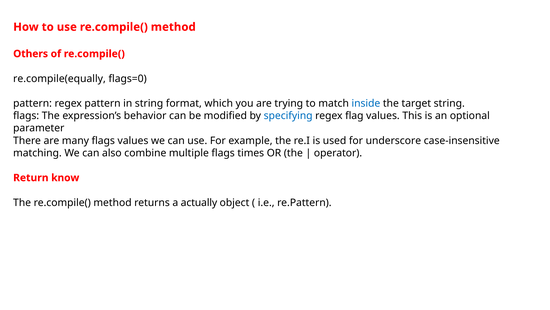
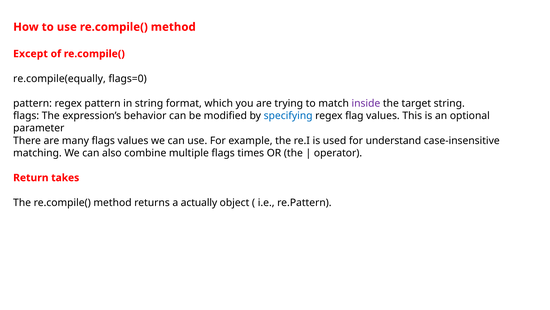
Others: Others -> Except
inside colour: blue -> purple
underscore: underscore -> understand
know: know -> takes
